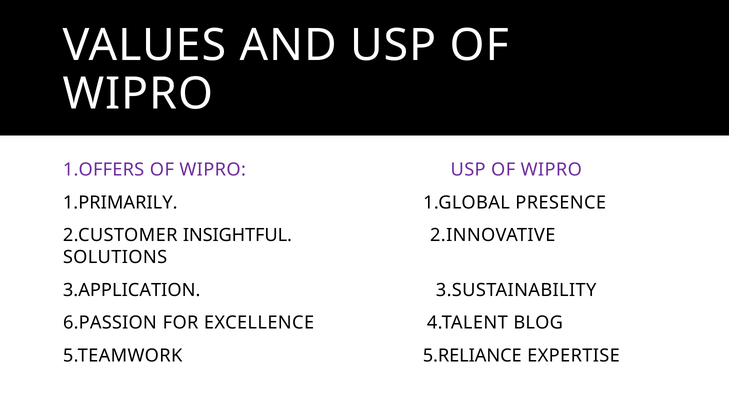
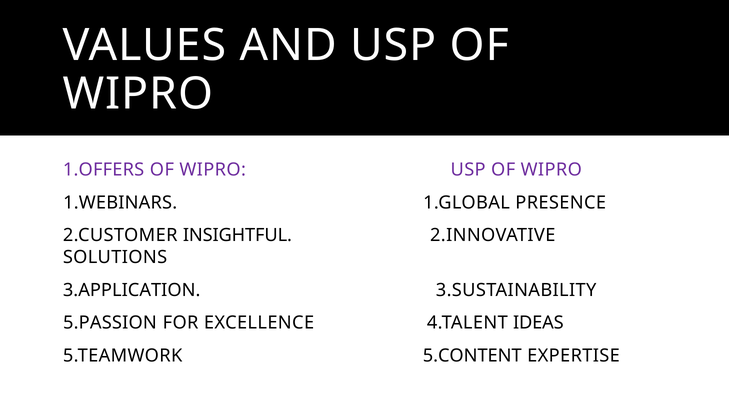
1.PRIMARILY: 1.PRIMARILY -> 1.WEBINARS
6.PASSION: 6.PASSION -> 5.PASSION
BLOG: BLOG -> IDEAS
5.RELIANCE: 5.RELIANCE -> 5.CONTENT
